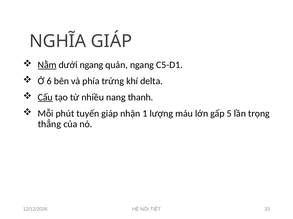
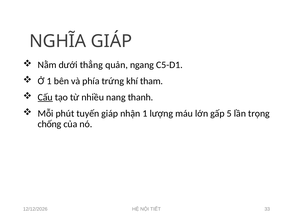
Nằm underline: present -> none
dưới ngang: ngang -> thẳng
Ở 6: 6 -> 1
delta: delta -> tham
thẳng: thẳng -> chống
